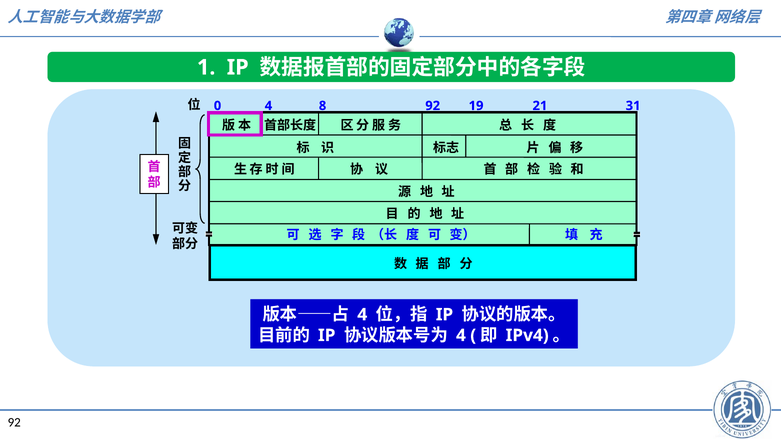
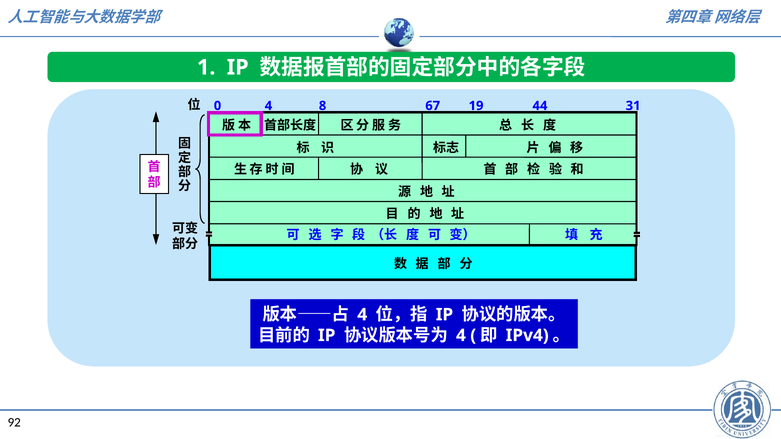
8 92: 92 -> 67
21: 21 -> 44
